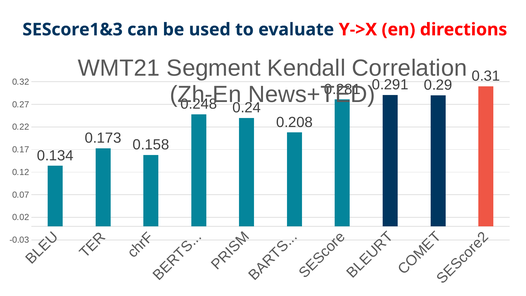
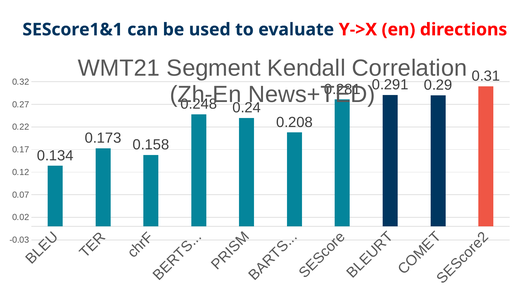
SEScore1&3: SEScore1&3 -> SEScore1&1
